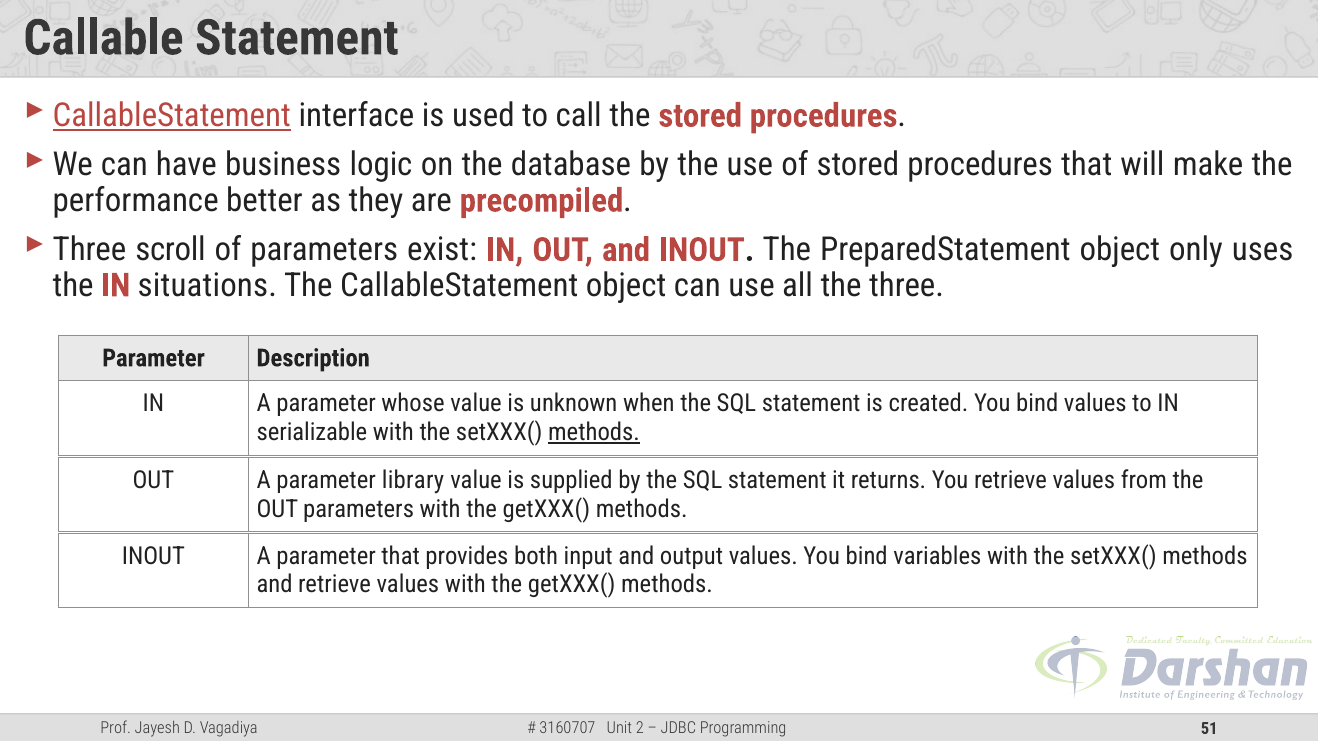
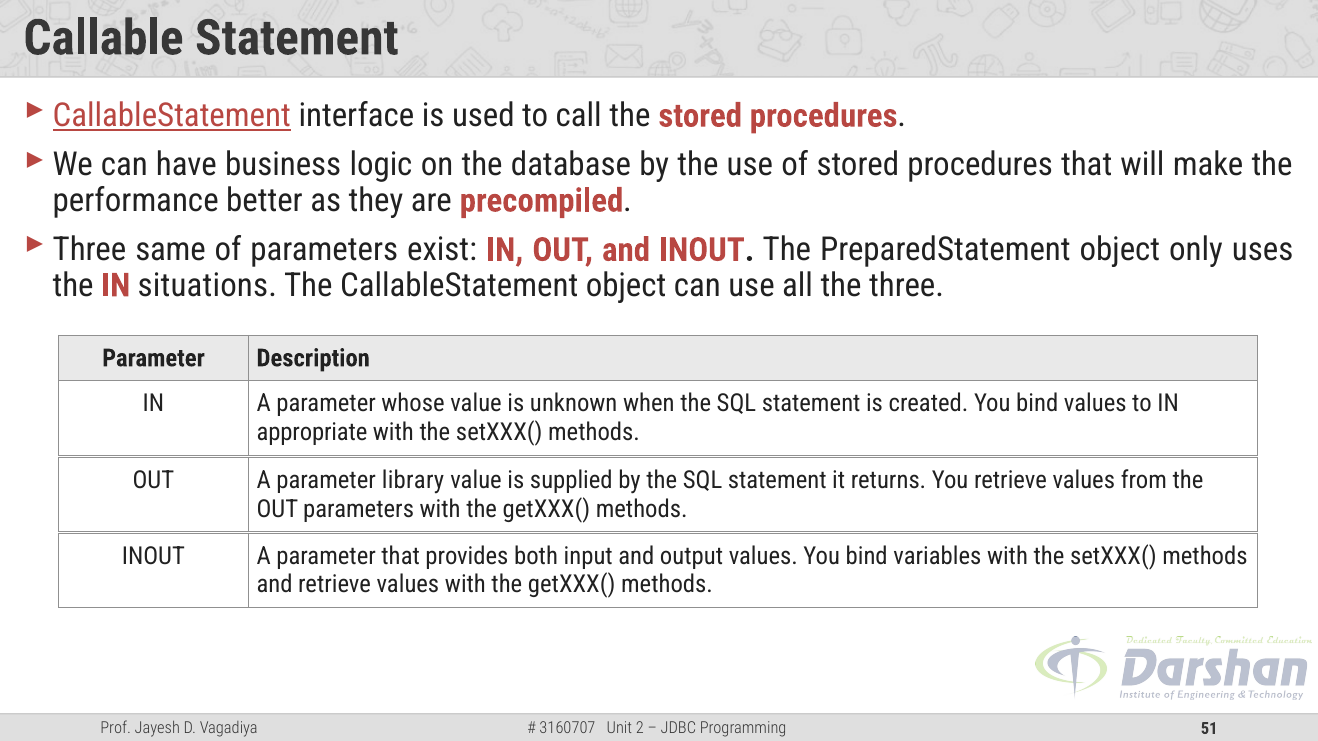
scroll: scroll -> same
serializable: serializable -> appropriate
methods at (594, 433) underline: present -> none
